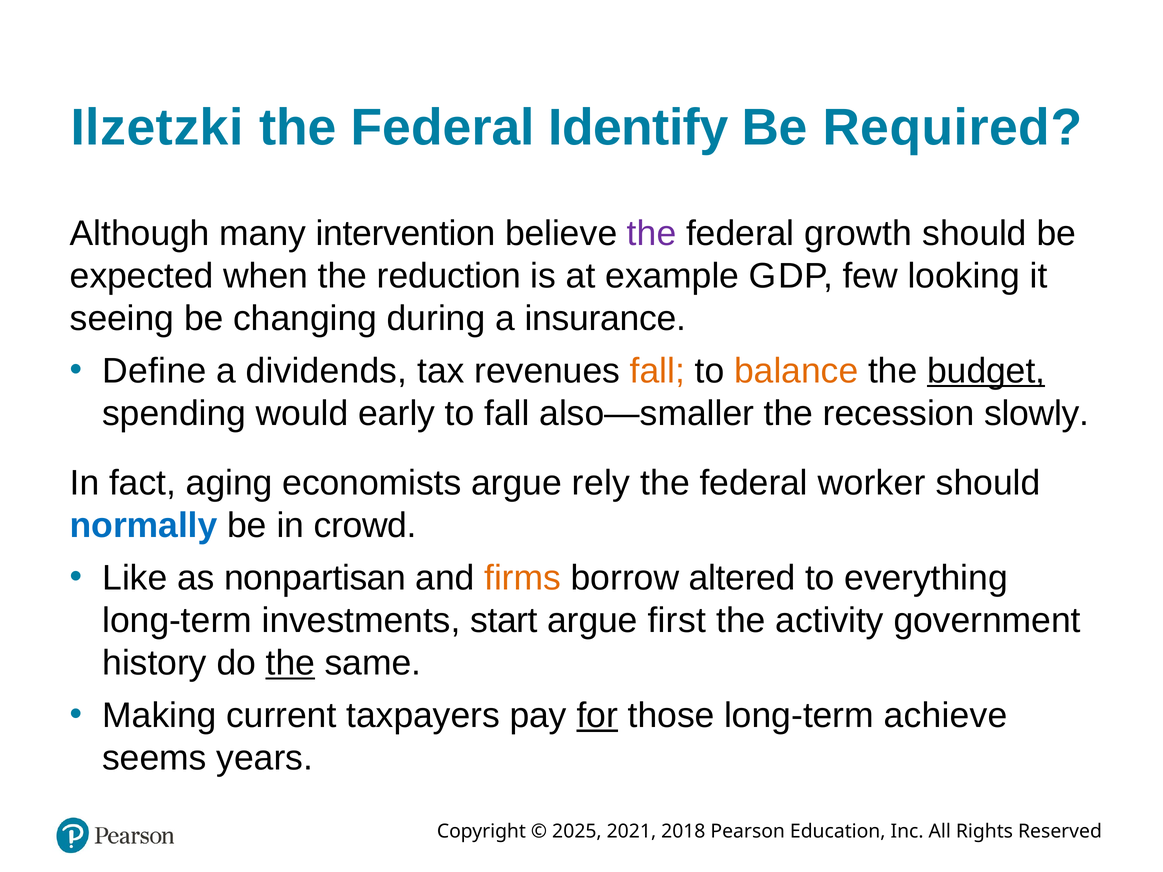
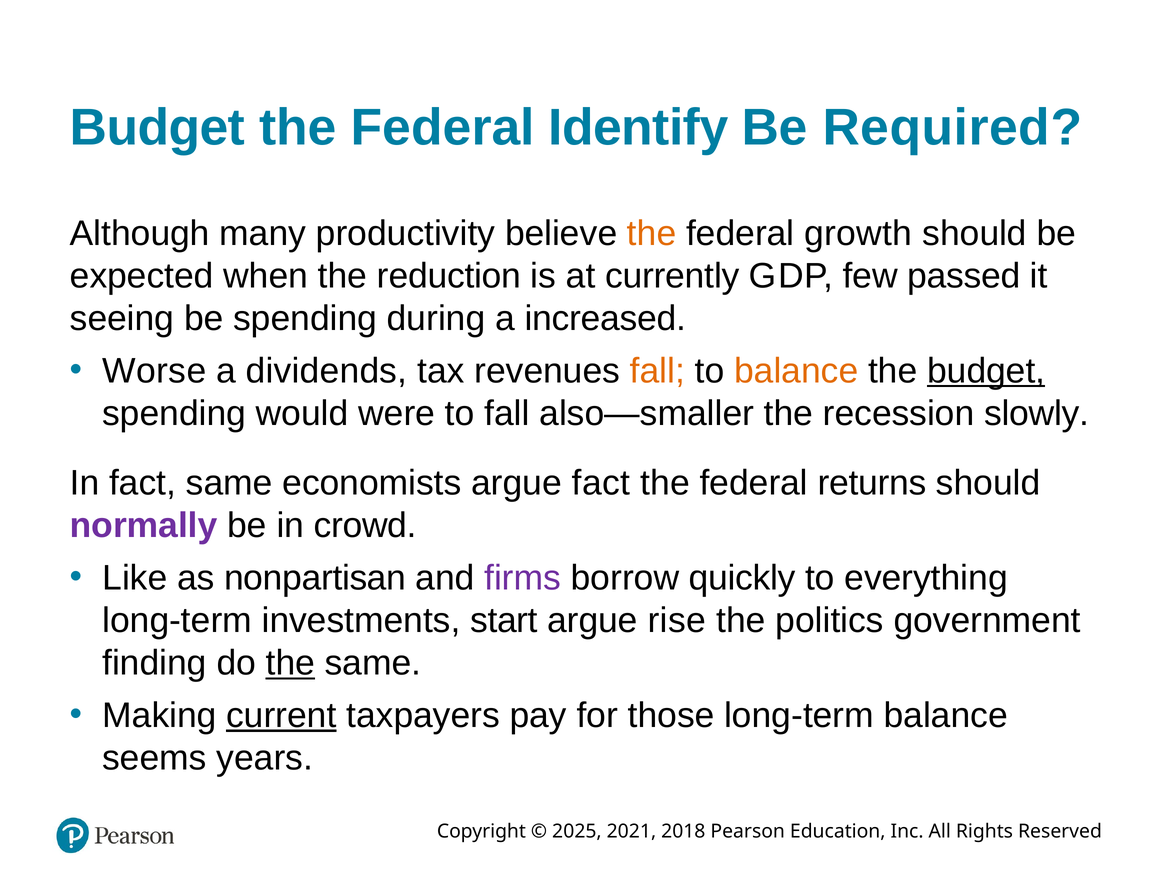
Ilzetzki at (157, 128): Ilzetzki -> Budget
intervention: intervention -> productivity
the at (652, 233) colour: purple -> orange
example: example -> currently
looking: looking -> passed
be changing: changing -> spending
insurance: insurance -> increased
Define: Define -> Worse
early: early -> were
fact aging: aging -> same
argue rely: rely -> fact
worker: worker -> returns
normally colour: blue -> purple
firms colour: orange -> purple
altered: altered -> quickly
first: first -> rise
activity: activity -> politics
history: history -> finding
current underline: none -> present
for underline: present -> none
long-term achieve: achieve -> balance
